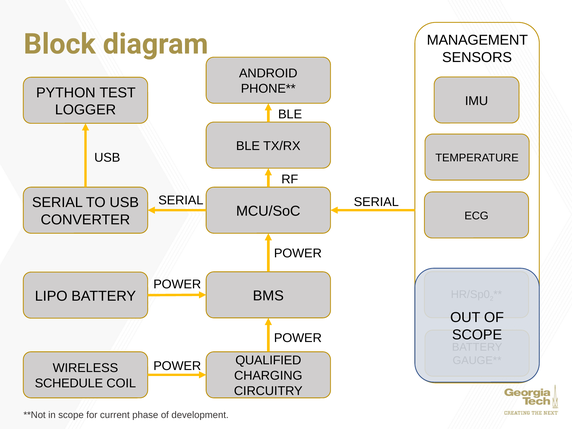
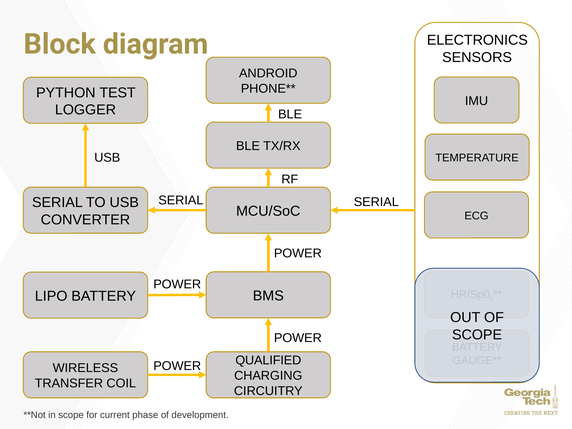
MANAGEMENT: MANAGEMENT -> ELECTRONICS
SCHEDULE: SCHEDULE -> TRANSFER
